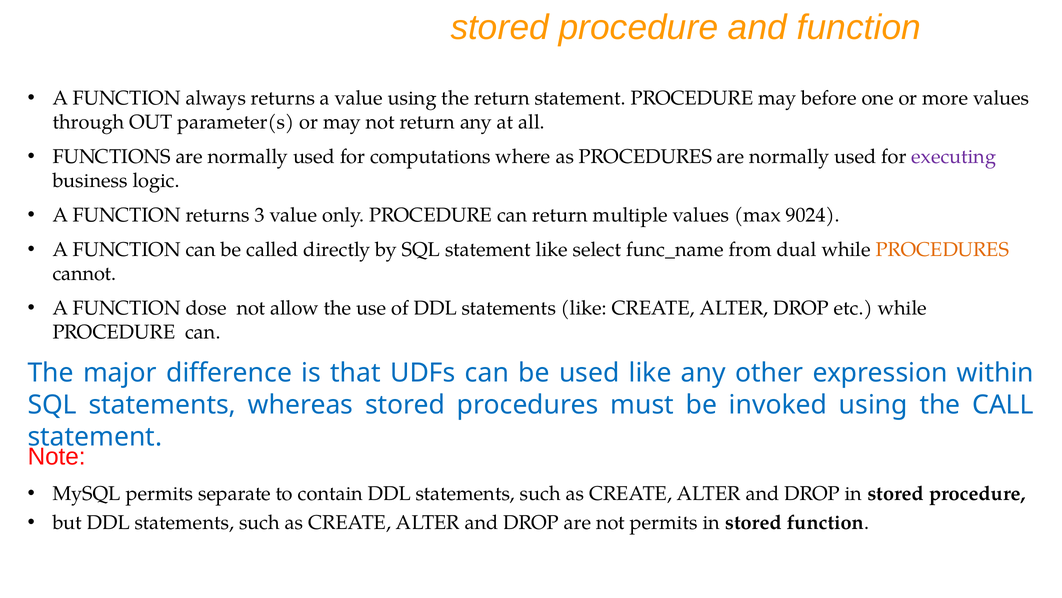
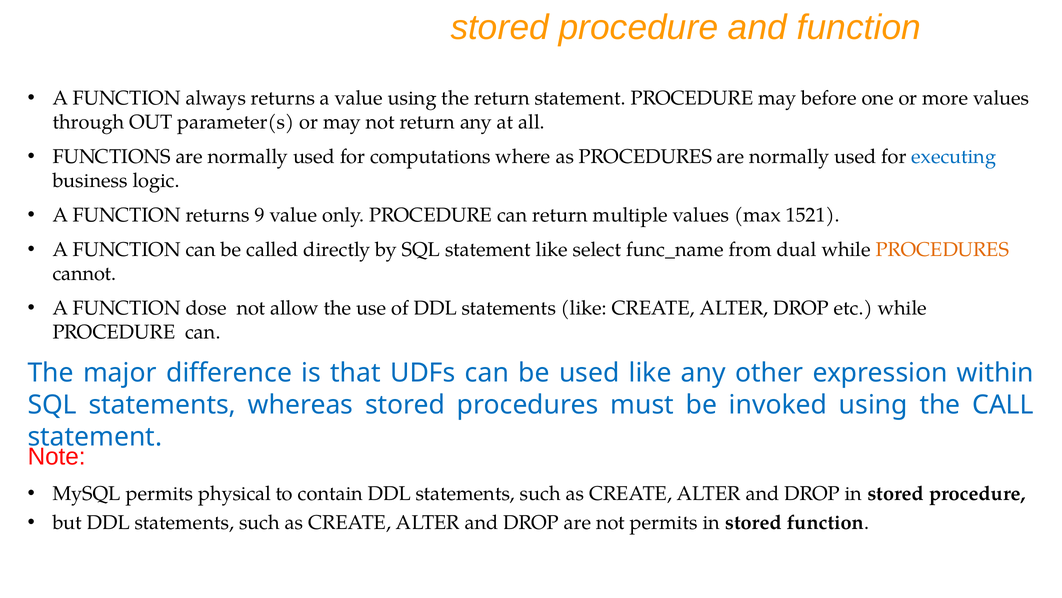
executing colour: purple -> blue
3: 3 -> 9
9024: 9024 -> 1521
separate: separate -> physical
